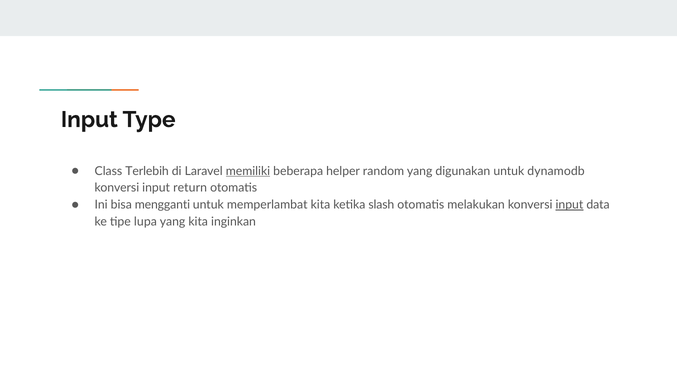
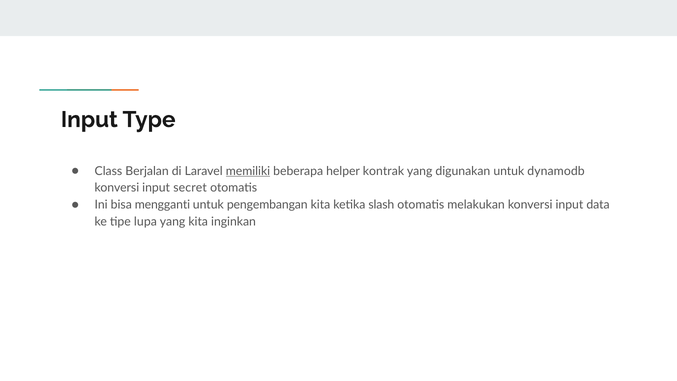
Terlebih: Terlebih -> Berjalan
random: random -> kontrak
return: return -> secret
memperlambat: memperlambat -> pengembangan
input at (569, 205) underline: present -> none
